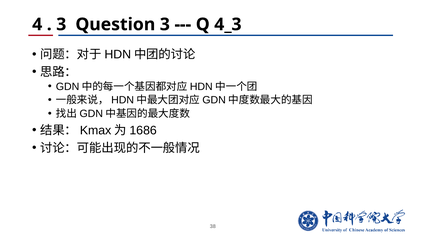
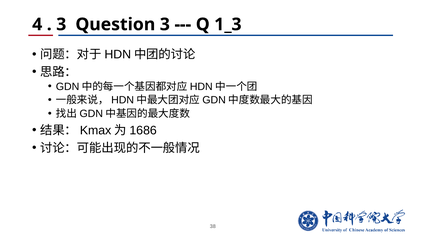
4_3: 4_3 -> 1_3
